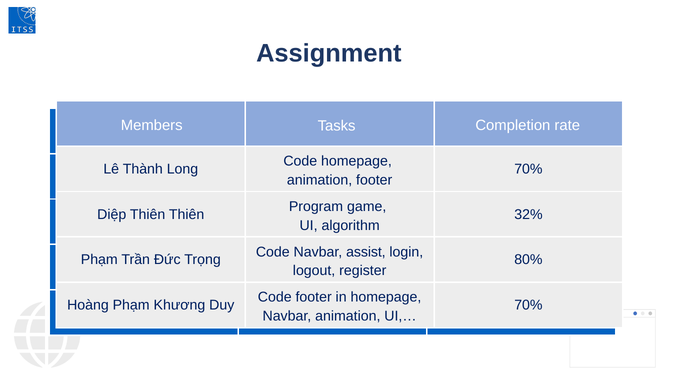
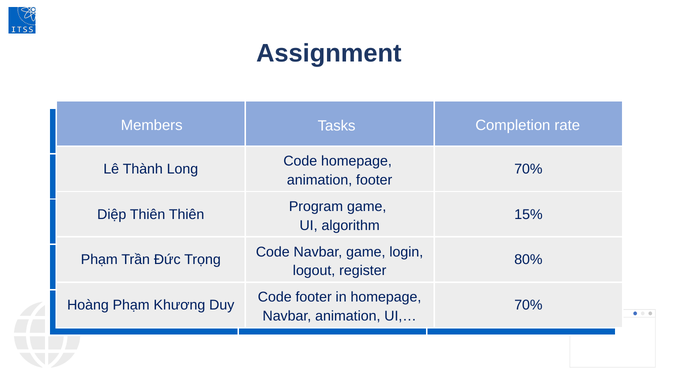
32%: 32% -> 15%
Navbar assist: assist -> game
